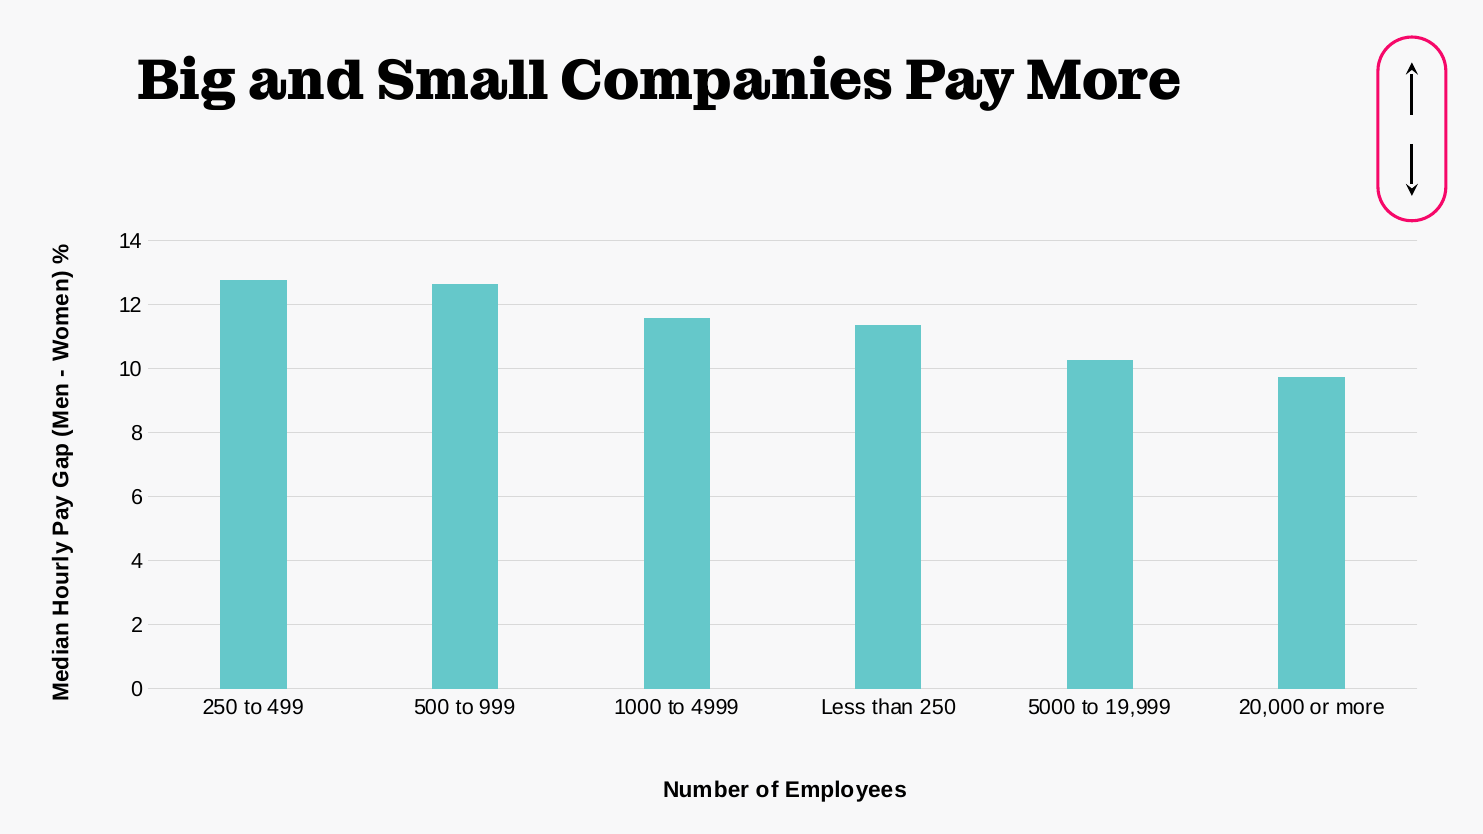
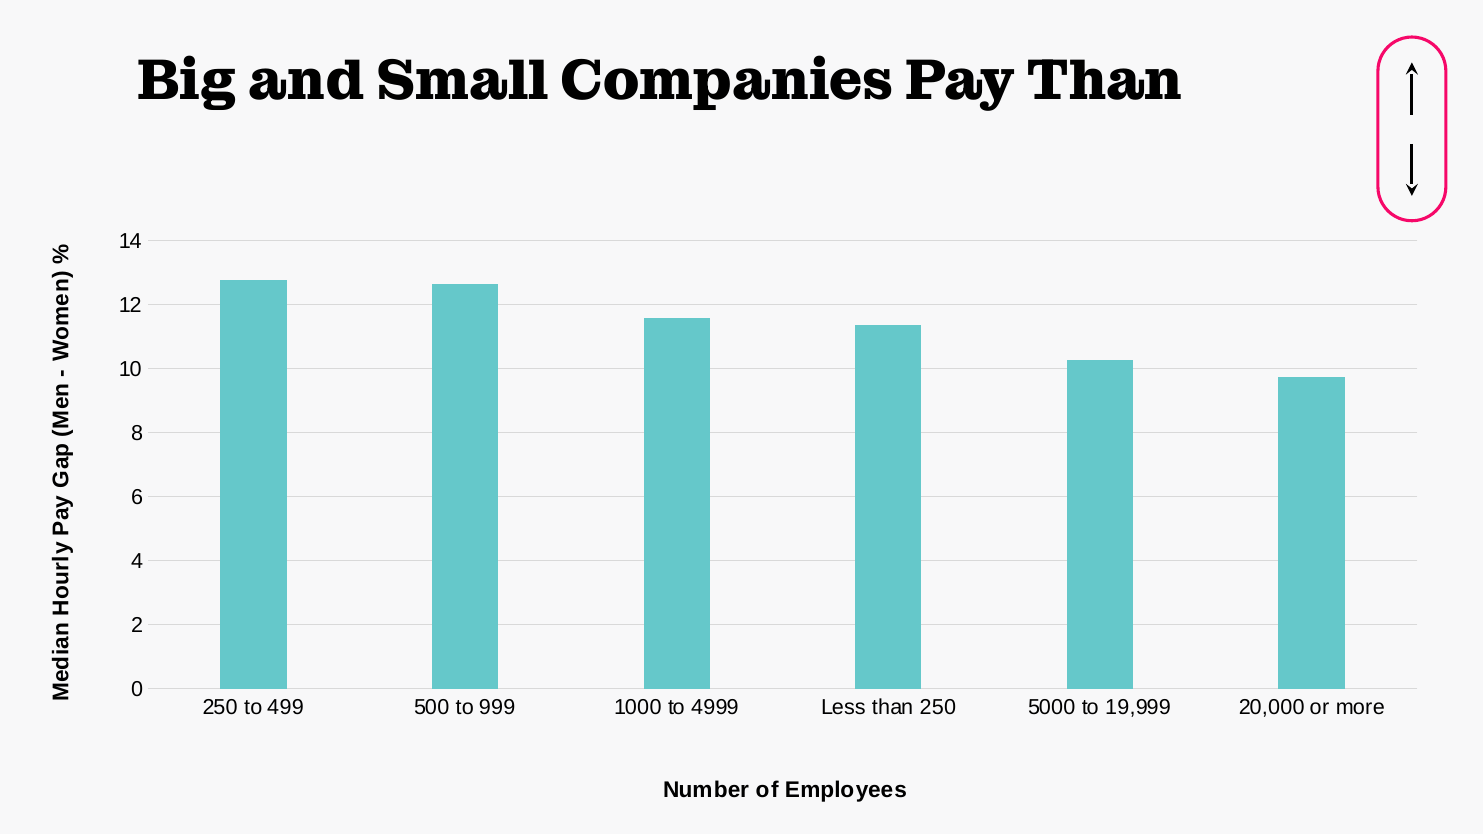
Pay More: More -> Than
